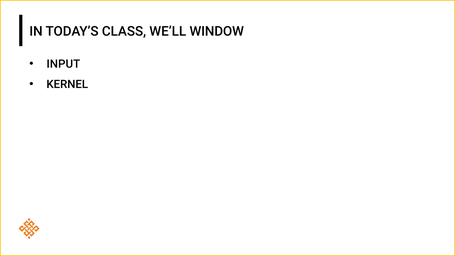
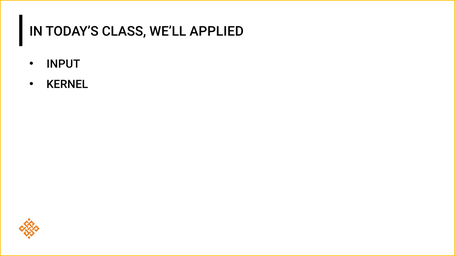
WINDOW: WINDOW -> APPLIED
